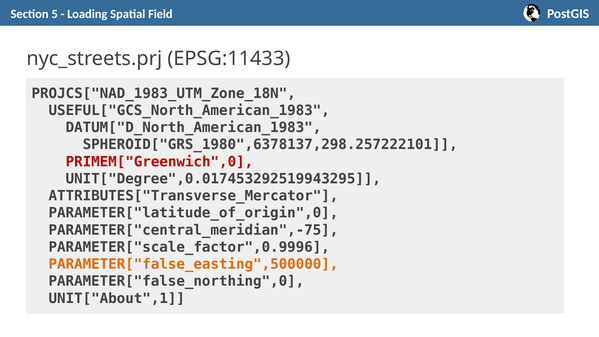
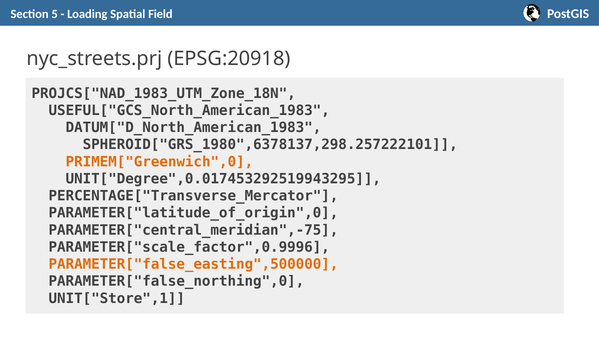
EPSG:11433: EPSG:11433 -> EPSG:20918
PRIMEM["Greenwich",0 colour: red -> orange
ATTRIBUTES["Transverse_Mercator: ATTRIBUTES["Transverse_Mercator -> PERCENTAGE["Transverse_Mercator
UNIT["About",1: UNIT["About",1 -> UNIT["Store",1
